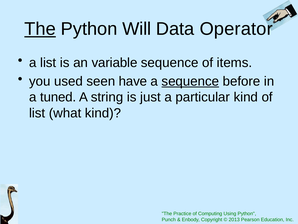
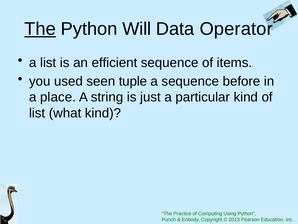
variable: variable -> efficient
have: have -> tuple
sequence at (190, 81) underline: present -> none
tuned: tuned -> place
